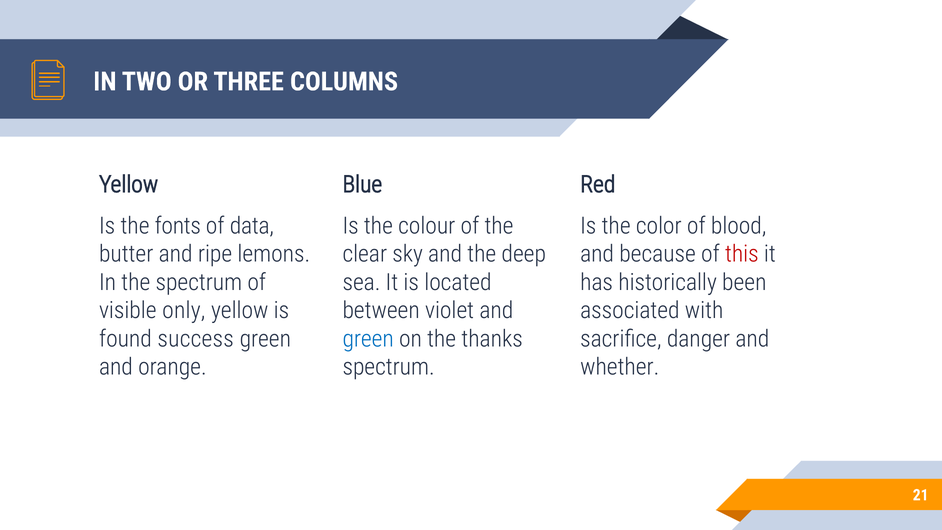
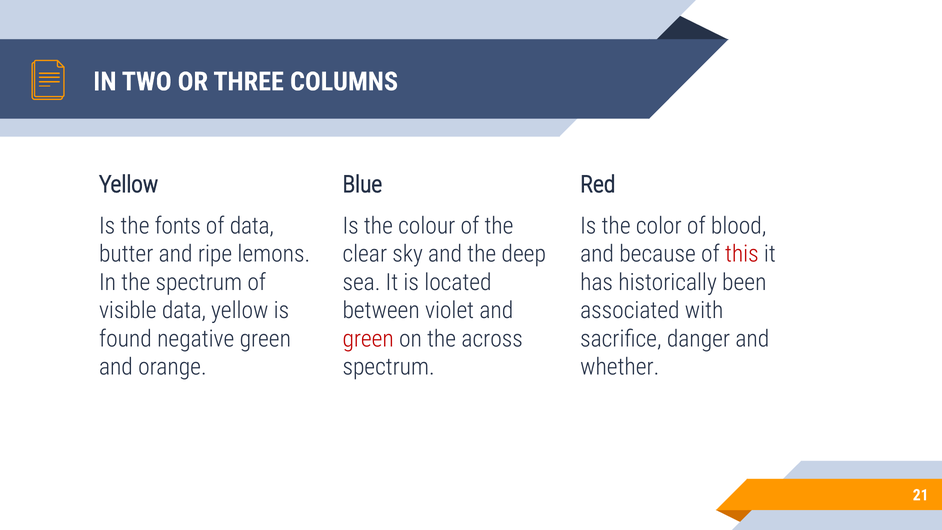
visible only: only -> data
success: success -> negative
green at (368, 339) colour: blue -> red
thanks: thanks -> across
